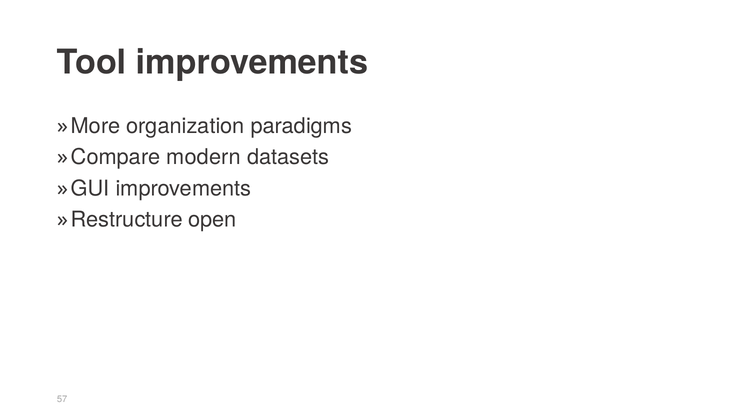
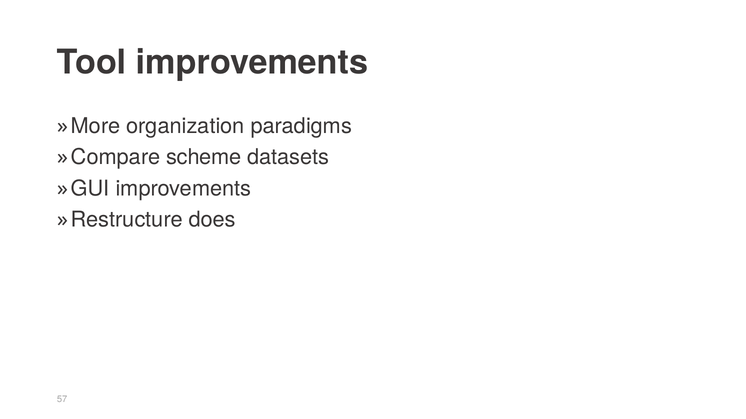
modern: modern -> scheme
open: open -> does
